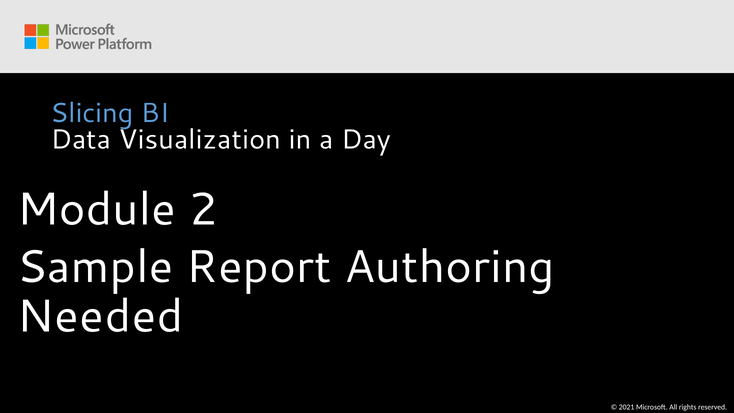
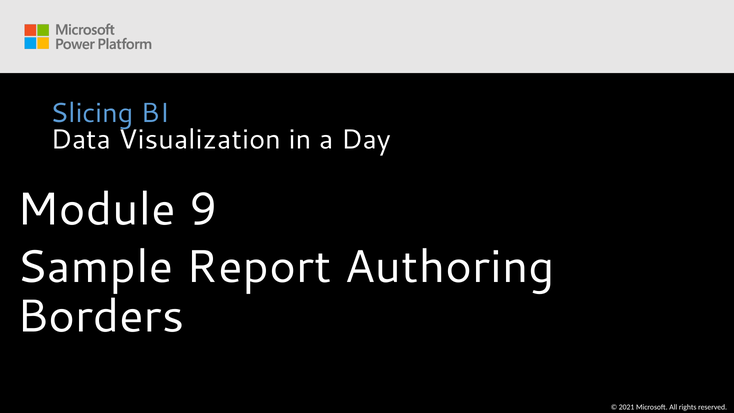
2: 2 -> 9
Needed: Needed -> Borders
